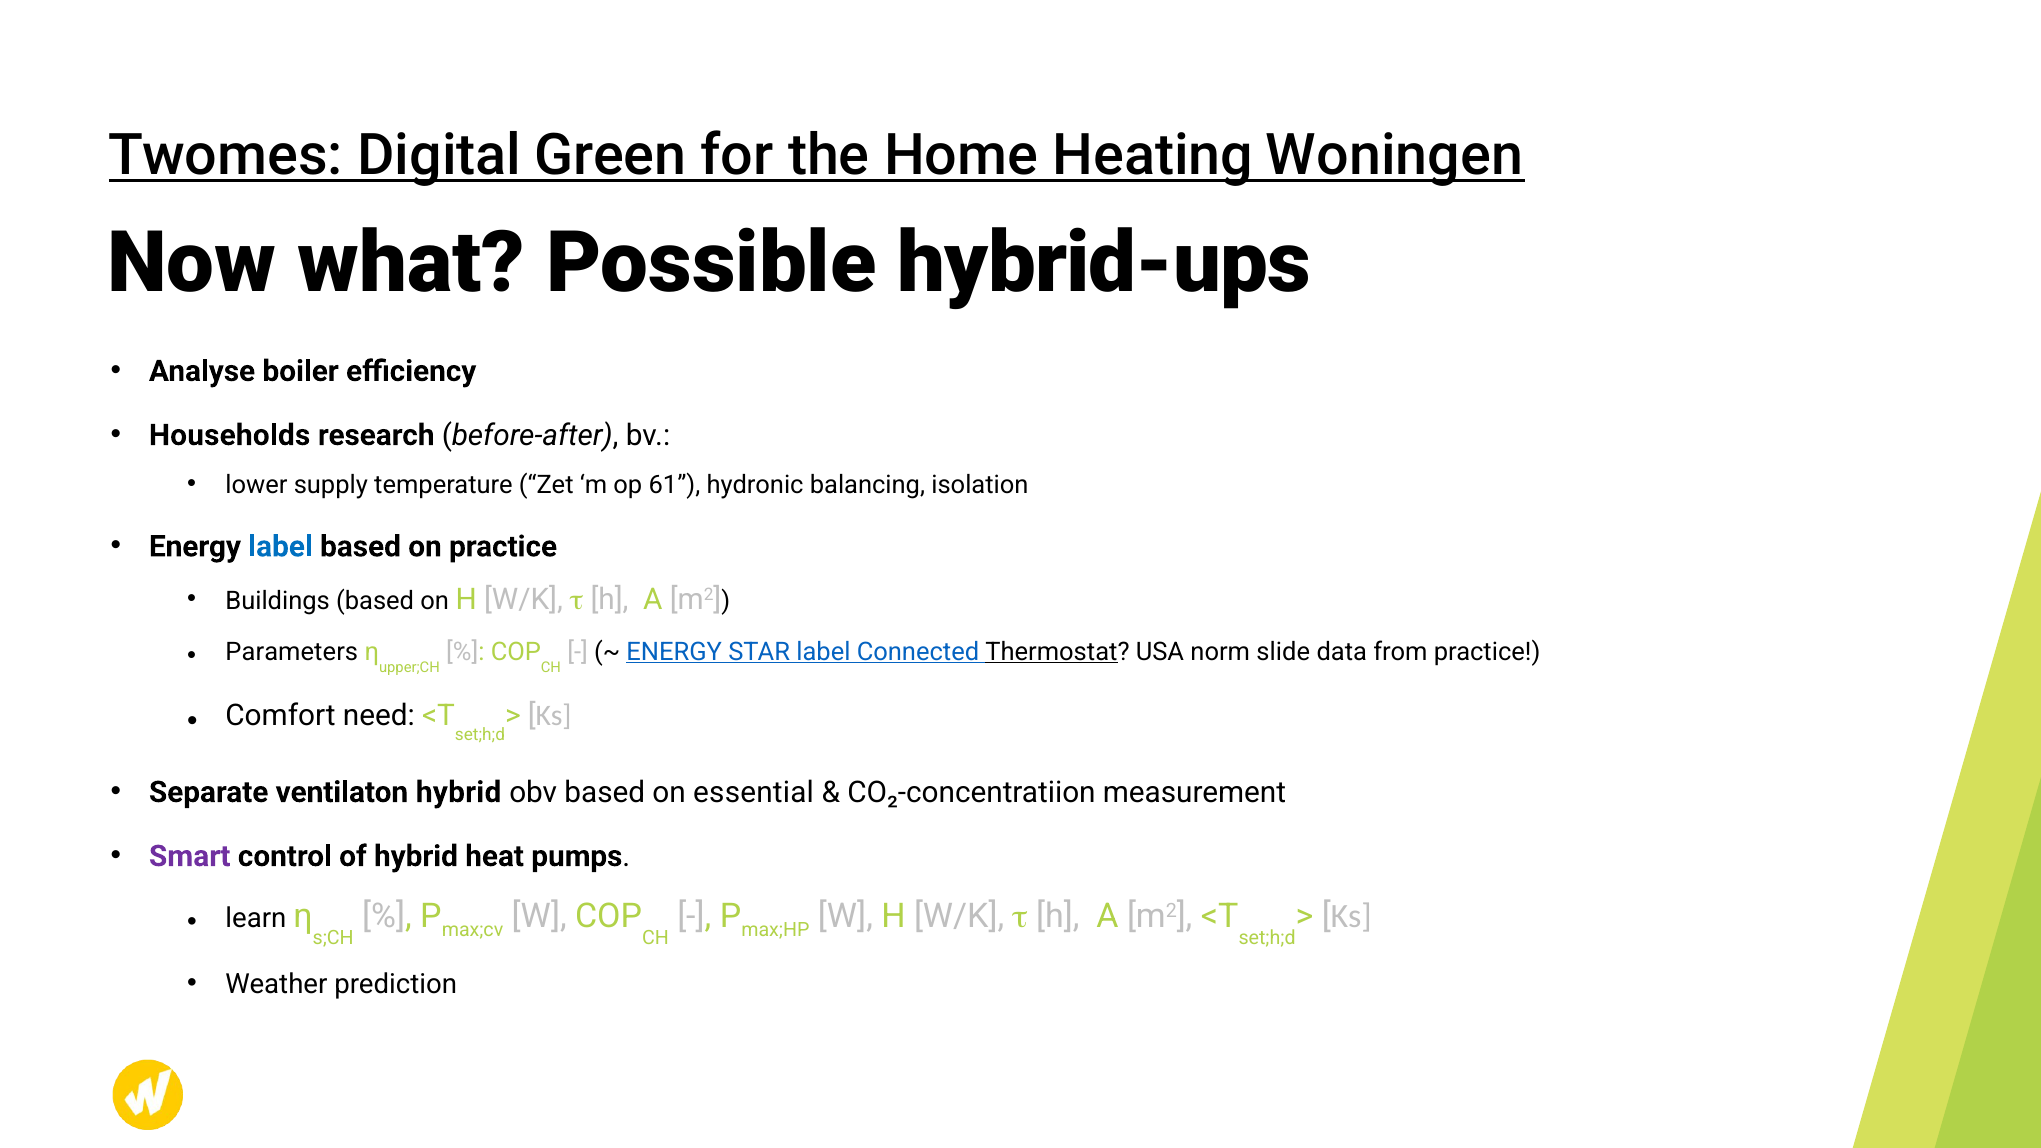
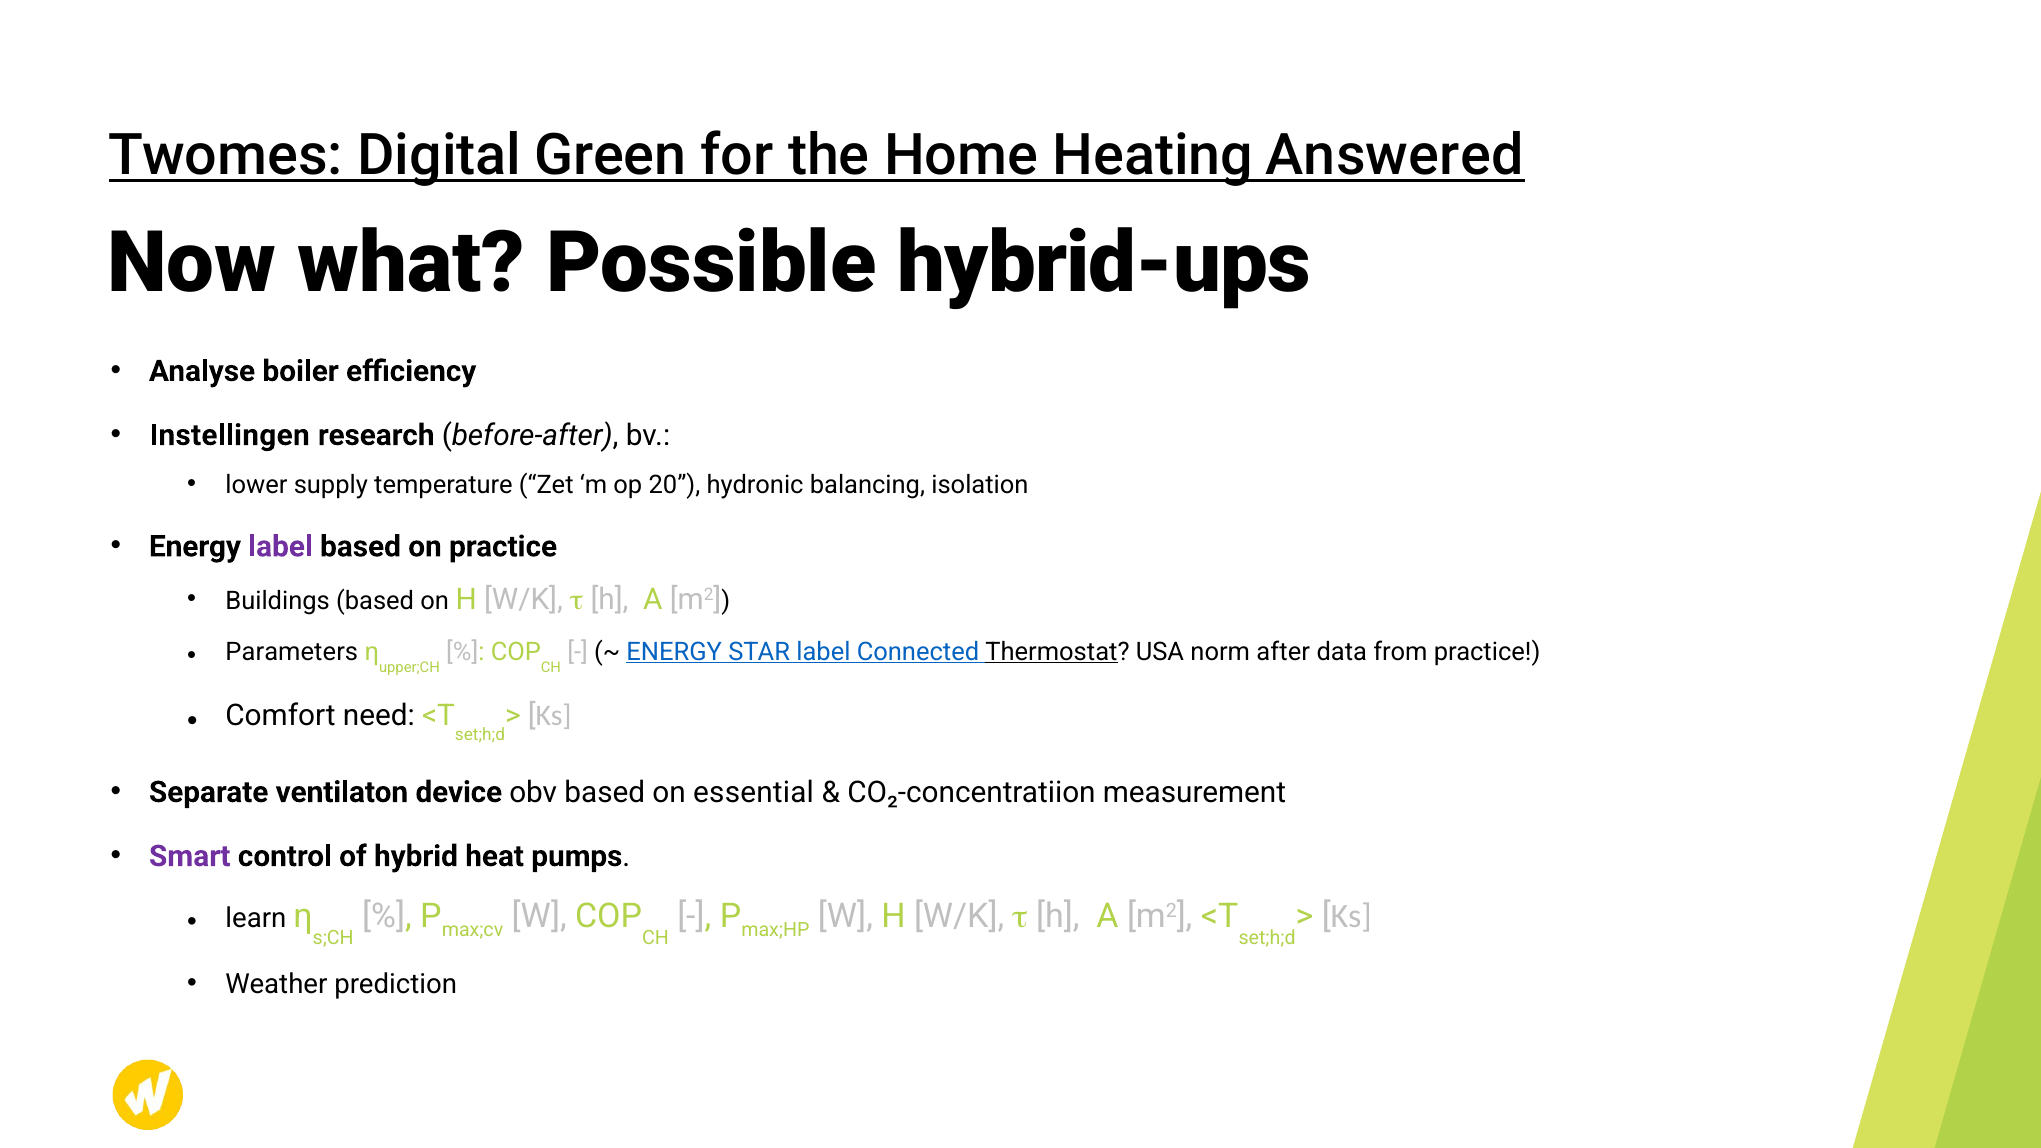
Woningen: Woningen -> Answered
Households: Households -> Instellingen
61: 61 -> 20
label at (281, 547) colour: blue -> purple
slide: slide -> after
ventilaton hybrid: hybrid -> device
